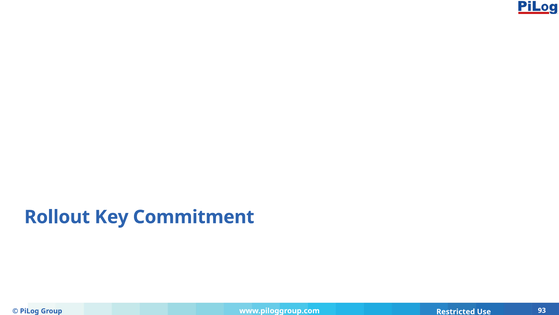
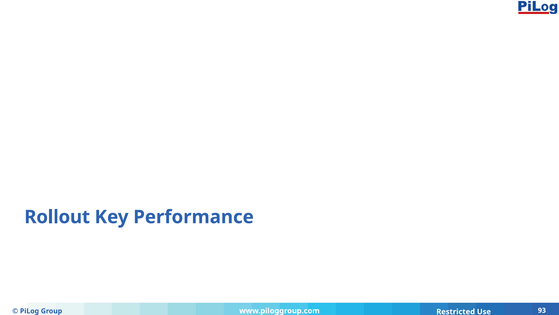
Commitment: Commitment -> Performance
